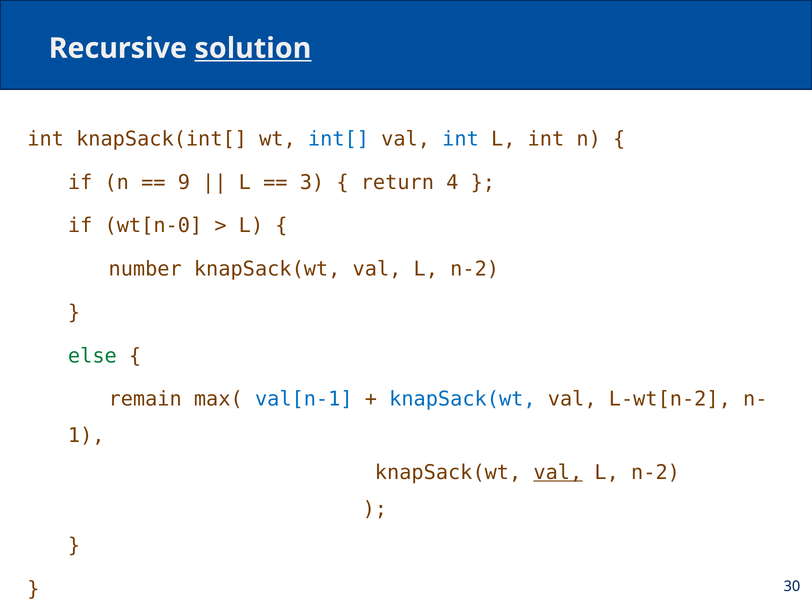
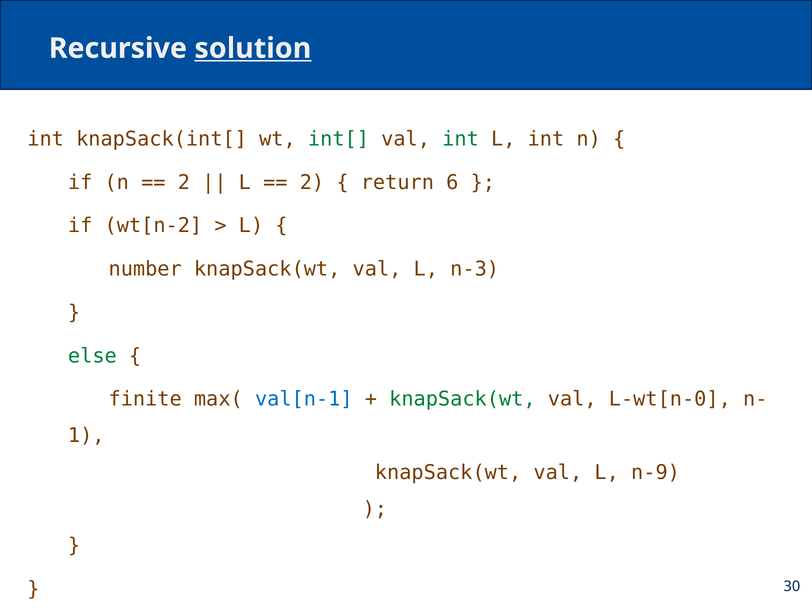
int[ colour: blue -> green
int at (461, 139) colour: blue -> green
9 at (184, 182): 9 -> 2
3 at (312, 182): 3 -> 2
4: 4 -> 6
wt[n-0: wt[n-0 -> wt[n-2
n-2 at (475, 269): n-2 -> n-3
remain: remain -> finite
knapSack(wt at (462, 399) colour: blue -> green
L-wt[n-2: L-wt[n-2 -> L-wt[n-0
val at (558, 472) underline: present -> none
n-2 at (656, 472): n-2 -> n-9
